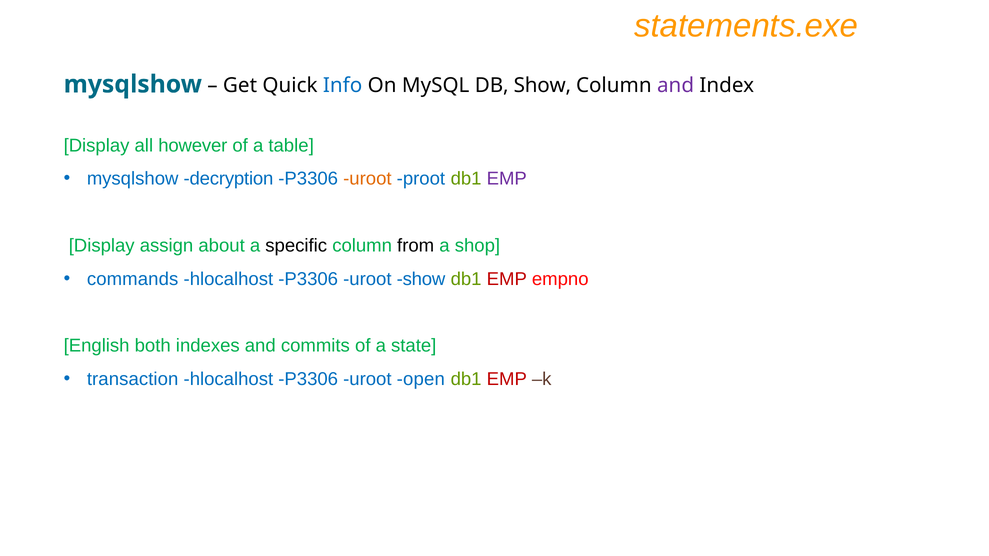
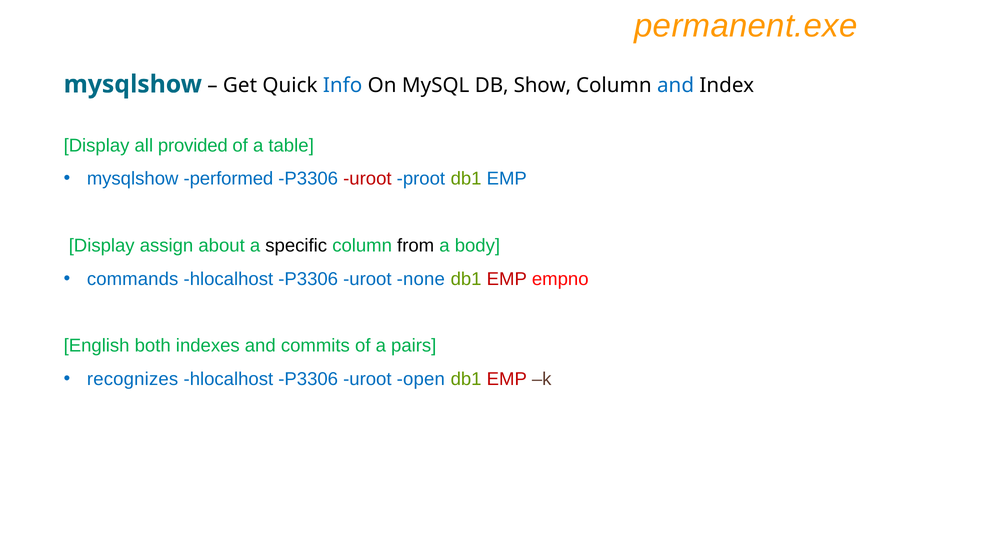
statements.exe: statements.exe -> permanent.exe
and at (676, 86) colour: purple -> blue
however: however -> provided
decryption: decryption -> performed
uroot at (367, 179) colour: orange -> red
EMP at (507, 179) colour: purple -> blue
shop: shop -> body
uroot show: show -> none
state: state -> pairs
transaction: transaction -> recognizes
